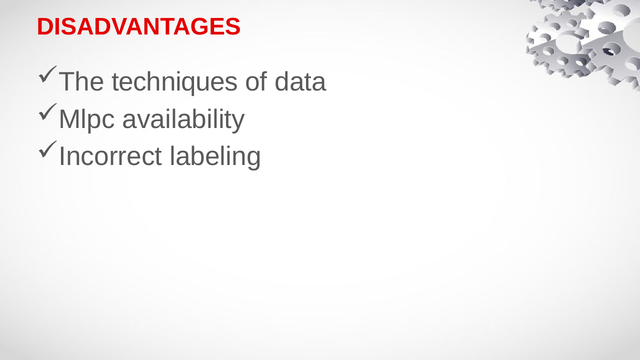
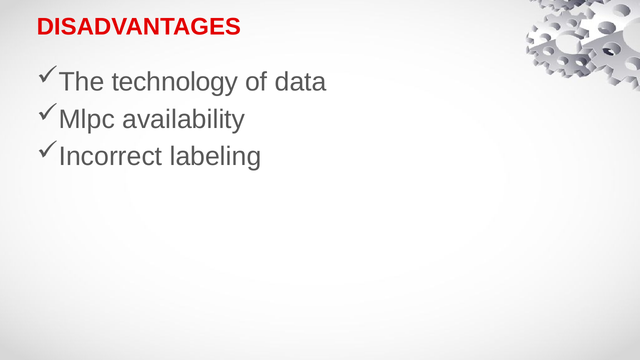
techniques: techniques -> technology
